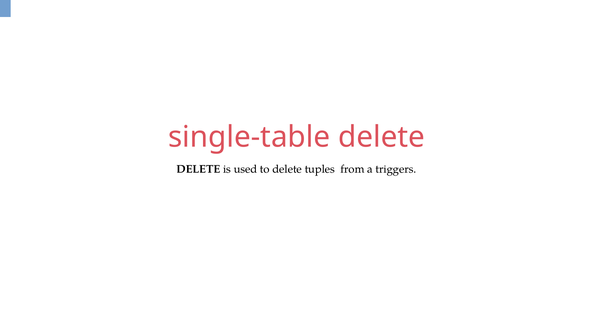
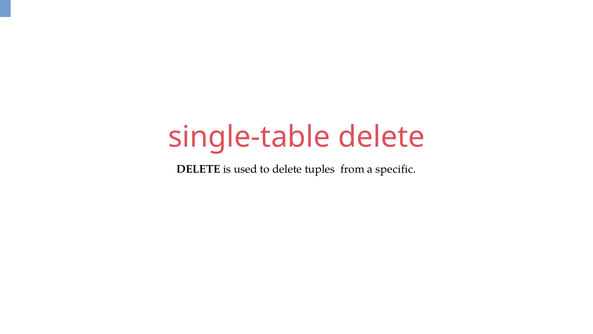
triggers: triggers -> specific
